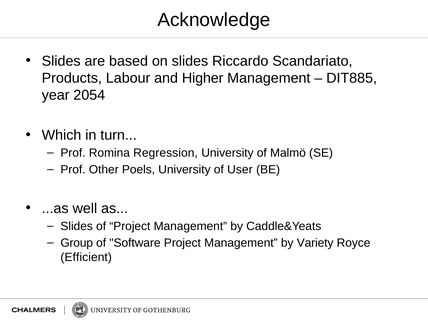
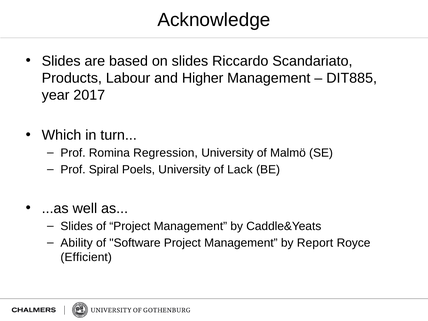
2054: 2054 -> 2017
Other: Other -> Spiral
User: User -> Lack
Group: Group -> Ability
Variety: Variety -> Report
